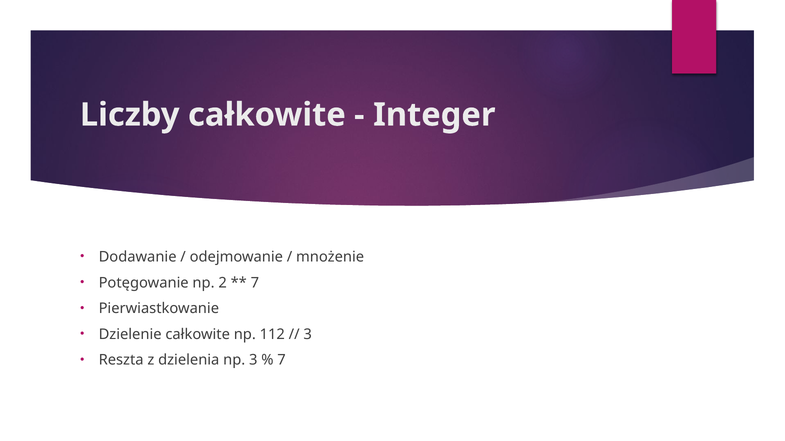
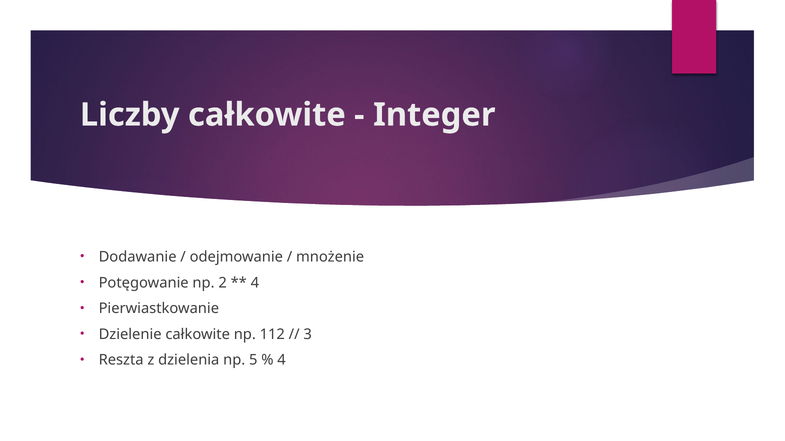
7 at (255, 283): 7 -> 4
np 3: 3 -> 5
7 at (282, 361): 7 -> 4
